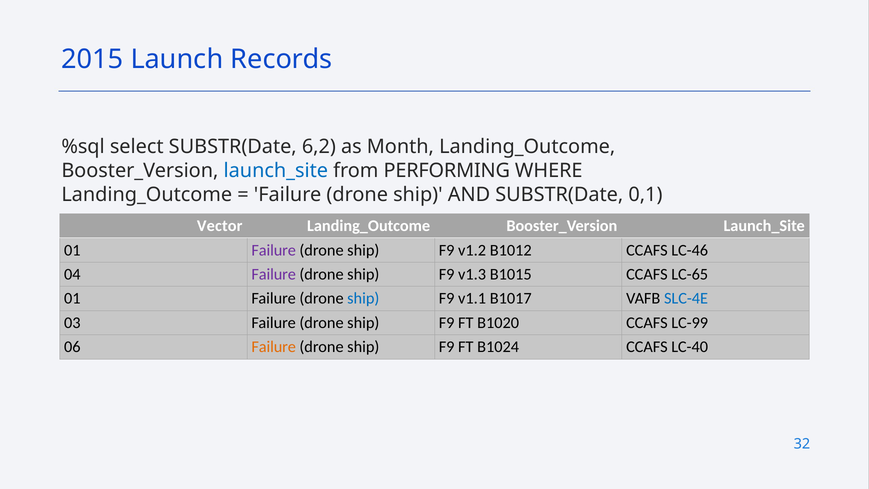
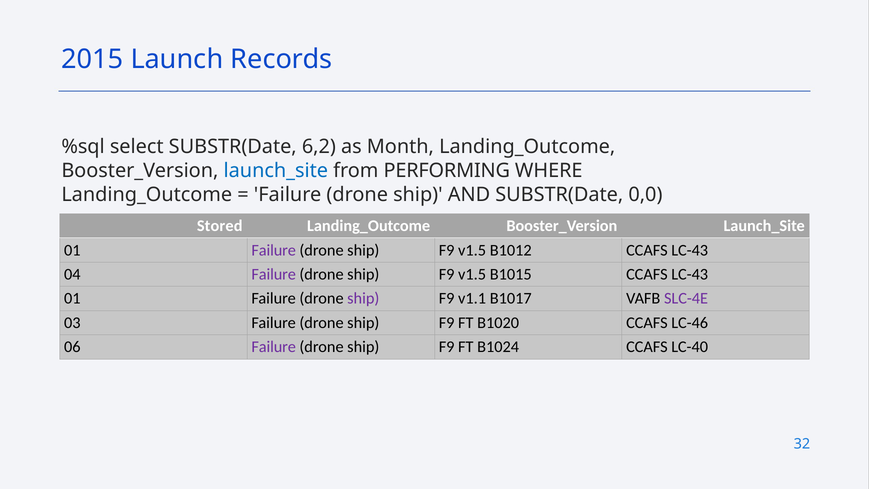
0,1: 0,1 -> 0,0
Vector: Vector -> Stored
v1.2 at (472, 250): v1.2 -> v1.5
B1012 CCAFS LC-46: LC-46 -> LC-43
v1.3 at (472, 274): v1.3 -> v1.5
B1015 CCAFS LC-65: LC-65 -> LC-43
ship at (363, 298) colour: blue -> purple
SLC-4E colour: blue -> purple
LC-99: LC-99 -> LC-46
Failure at (274, 347) colour: orange -> purple
